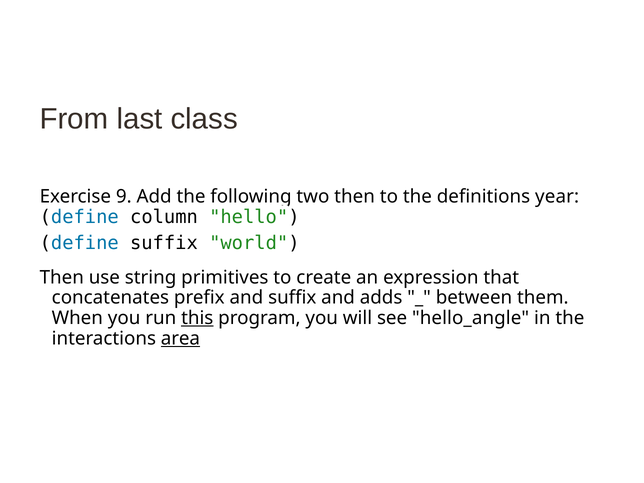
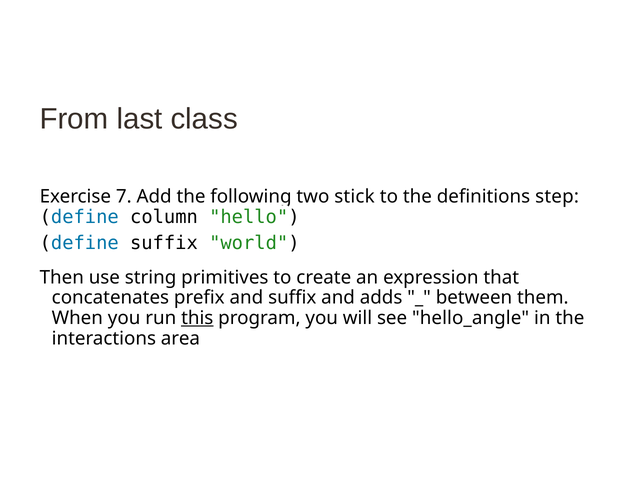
9: 9 -> 7
two then: then -> stick
year: year -> step
area underline: present -> none
